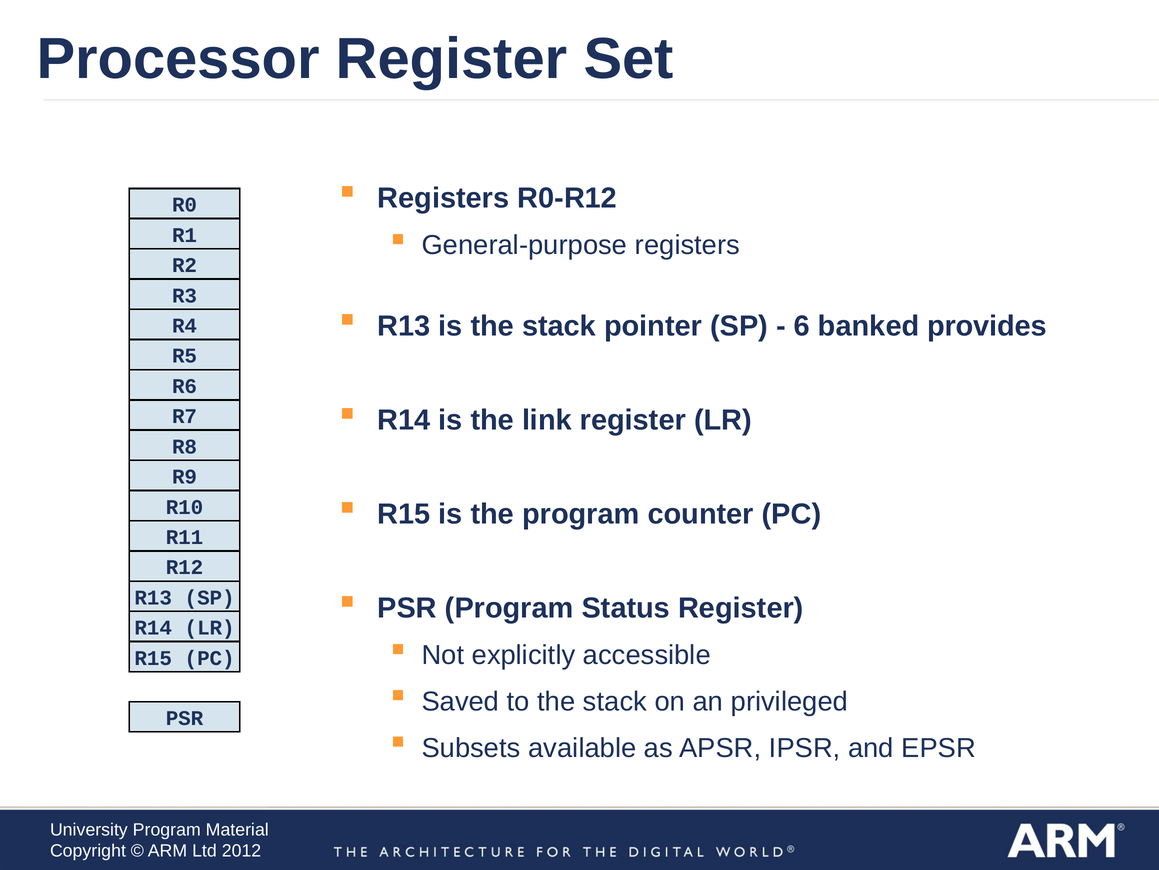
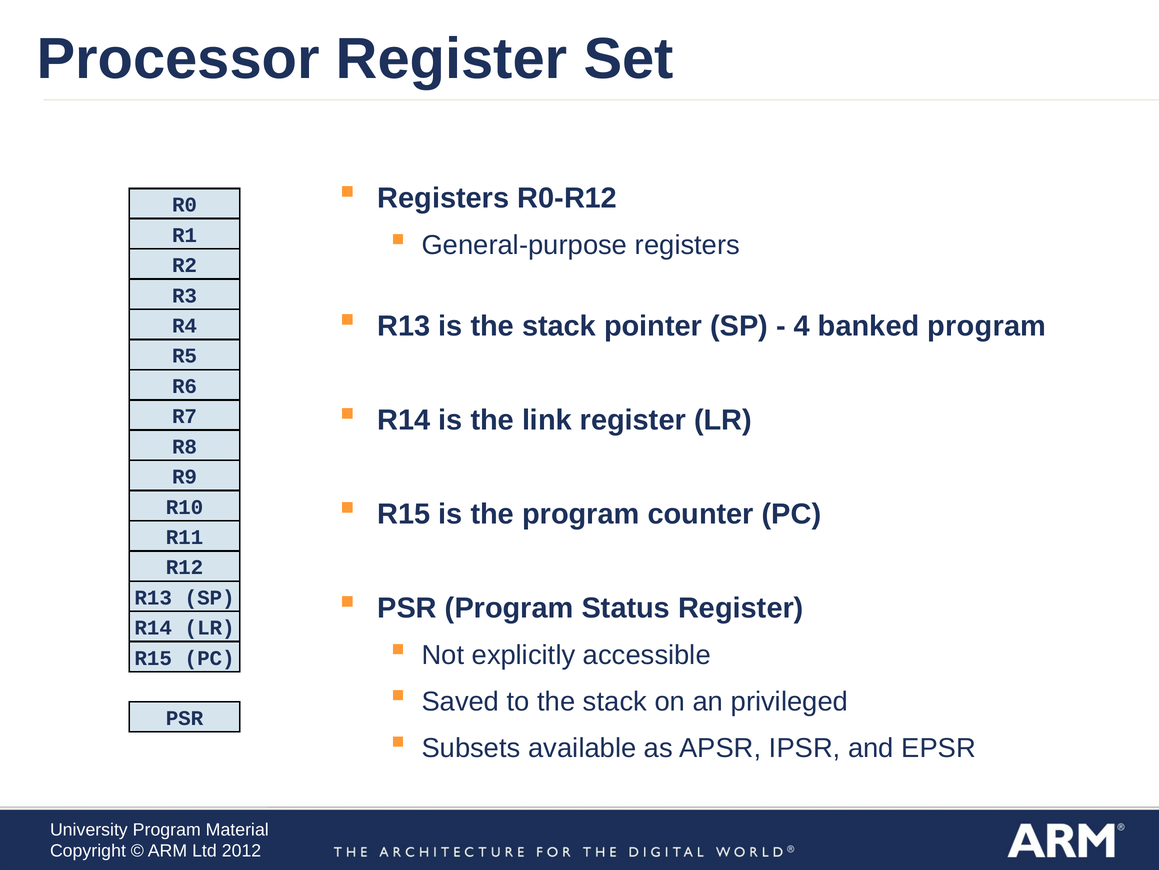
6: 6 -> 4
banked provides: provides -> program
